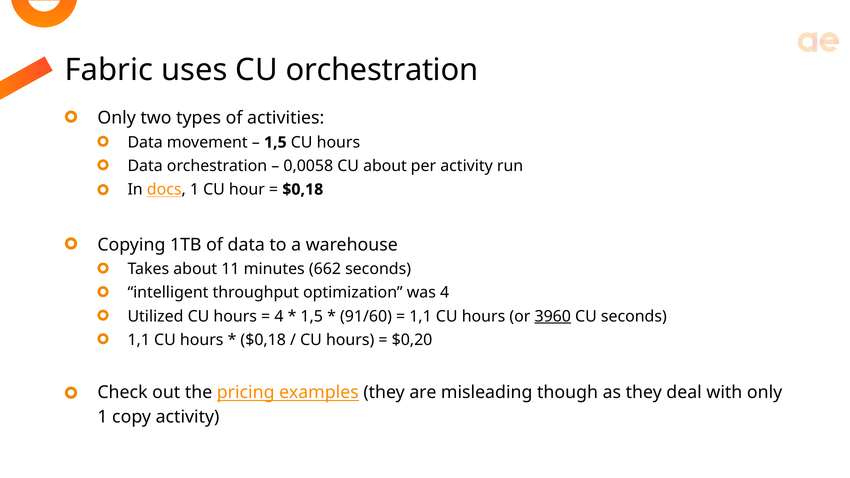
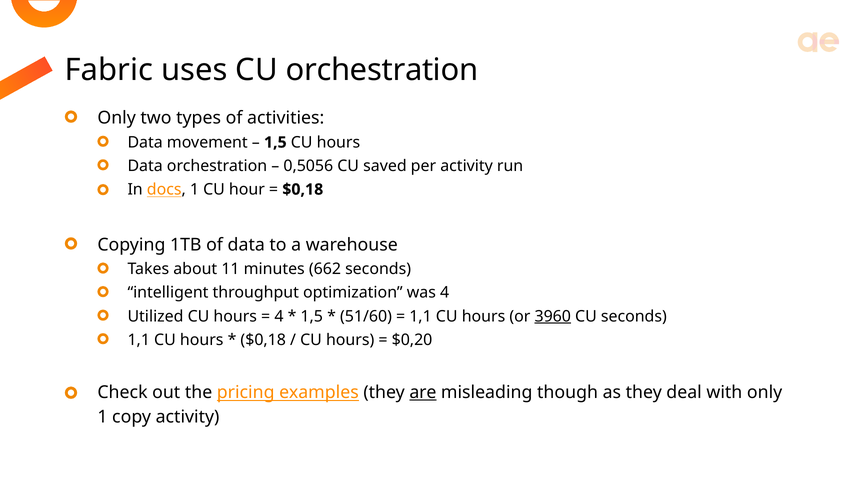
0,0058: 0,0058 -> 0,5056
CU about: about -> saved
91/60: 91/60 -> 51/60
are underline: none -> present
